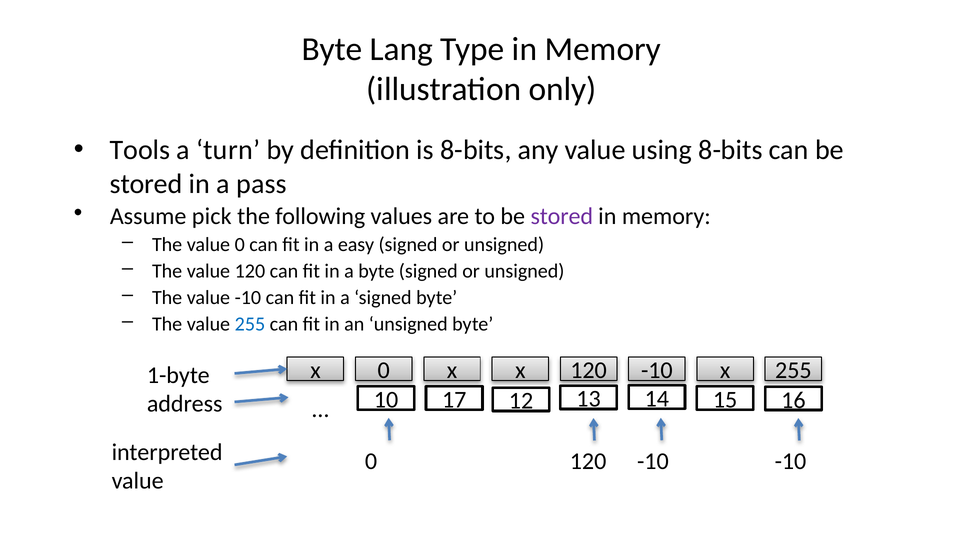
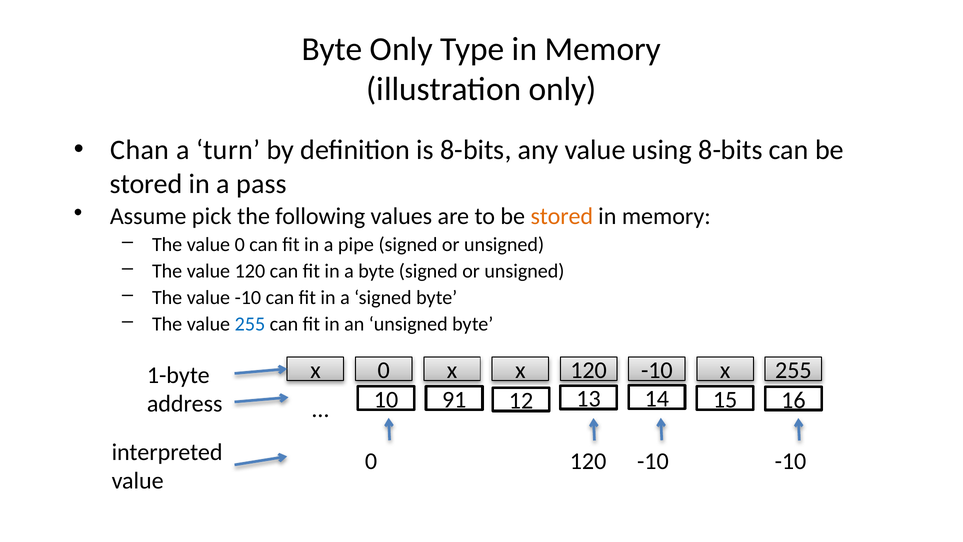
Byte Lang: Lang -> Only
Tools: Tools -> Chan
stored at (562, 216) colour: purple -> orange
easy: easy -> pipe
17: 17 -> 91
